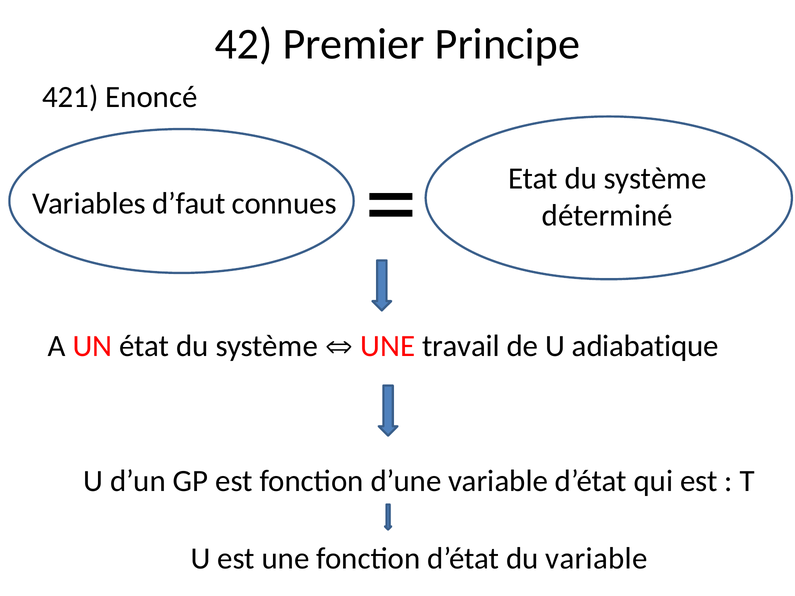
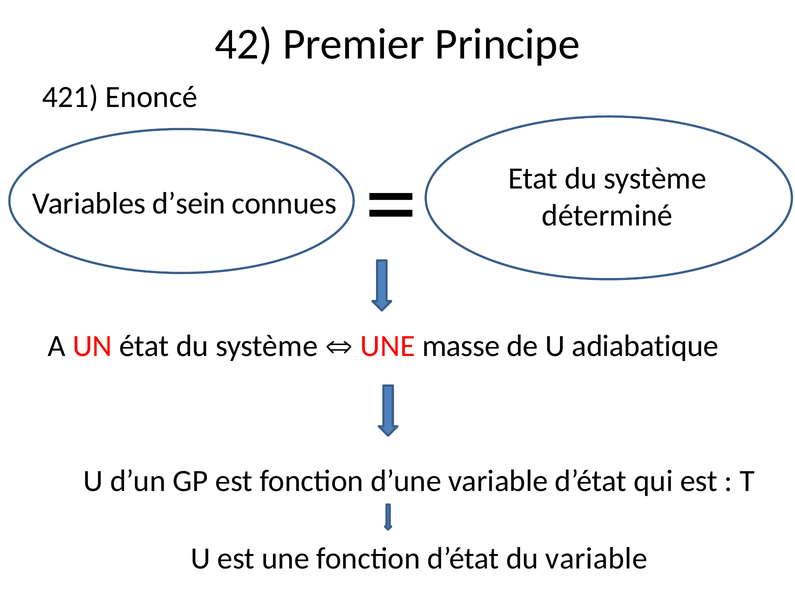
d’faut: d’faut -> d’sein
travail: travail -> masse
